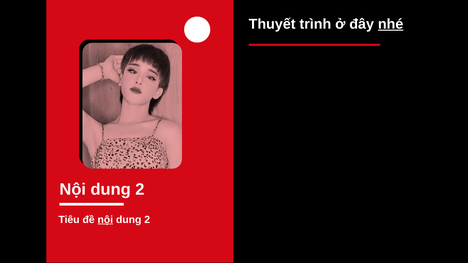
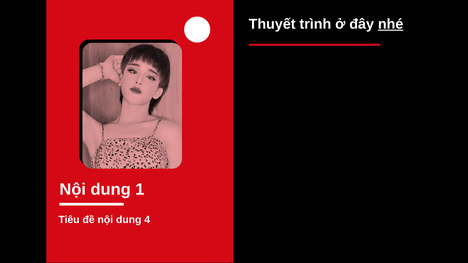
2 at (140, 190): 2 -> 1
nội at (105, 220) underline: present -> none
2 at (147, 220): 2 -> 4
